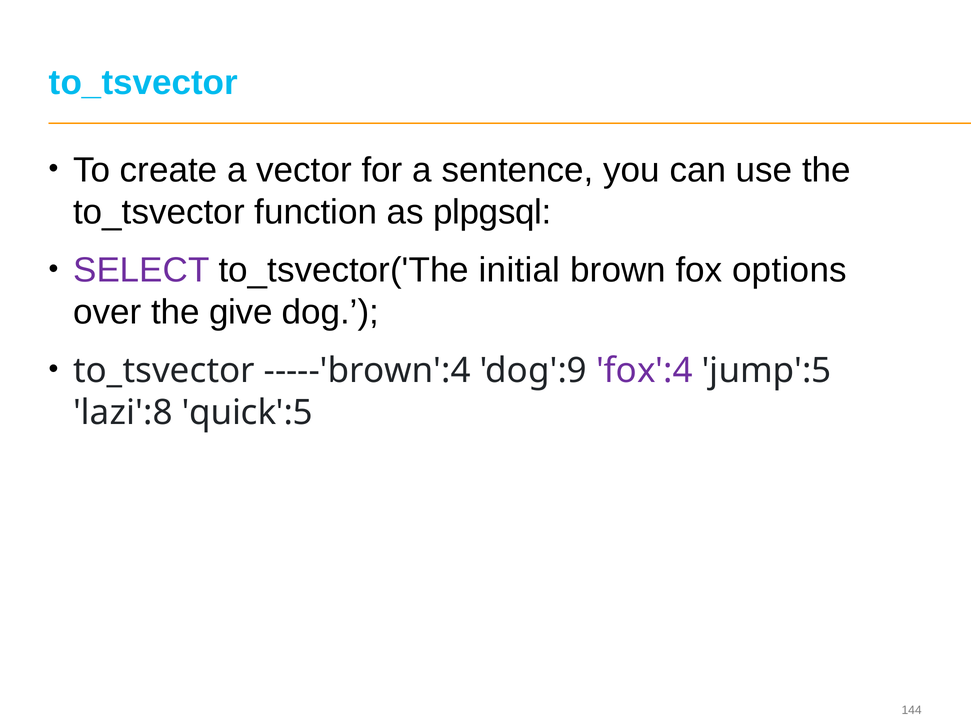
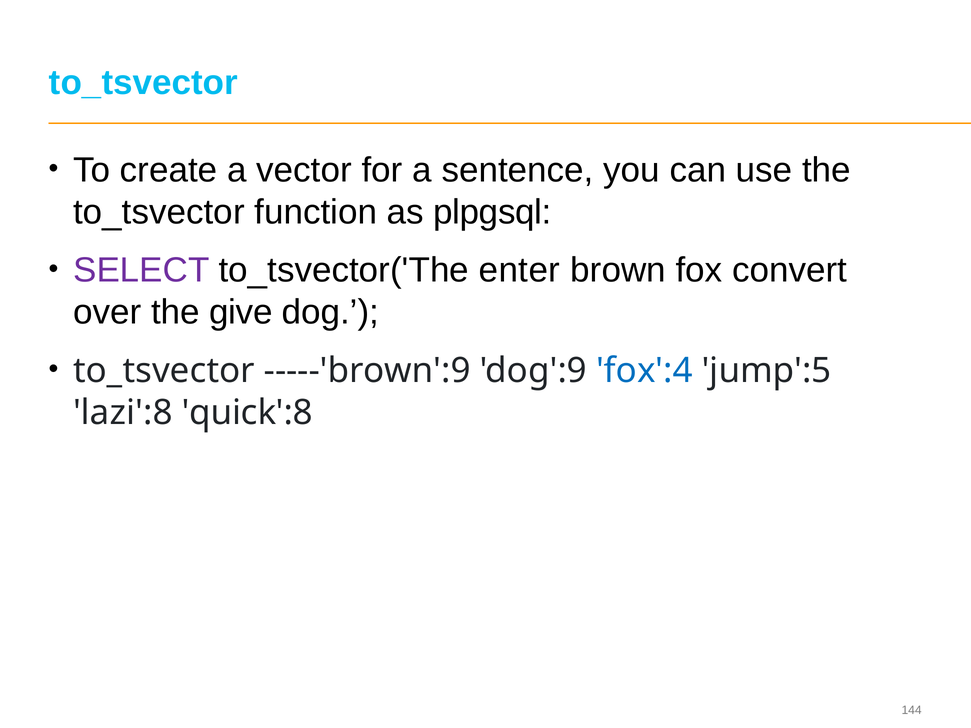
initial: initial -> enter
options: options -> convert
-----'brown':4: -----'brown':4 -> -----'brown':9
fox':4 colour: purple -> blue
quick':5: quick':5 -> quick':8
